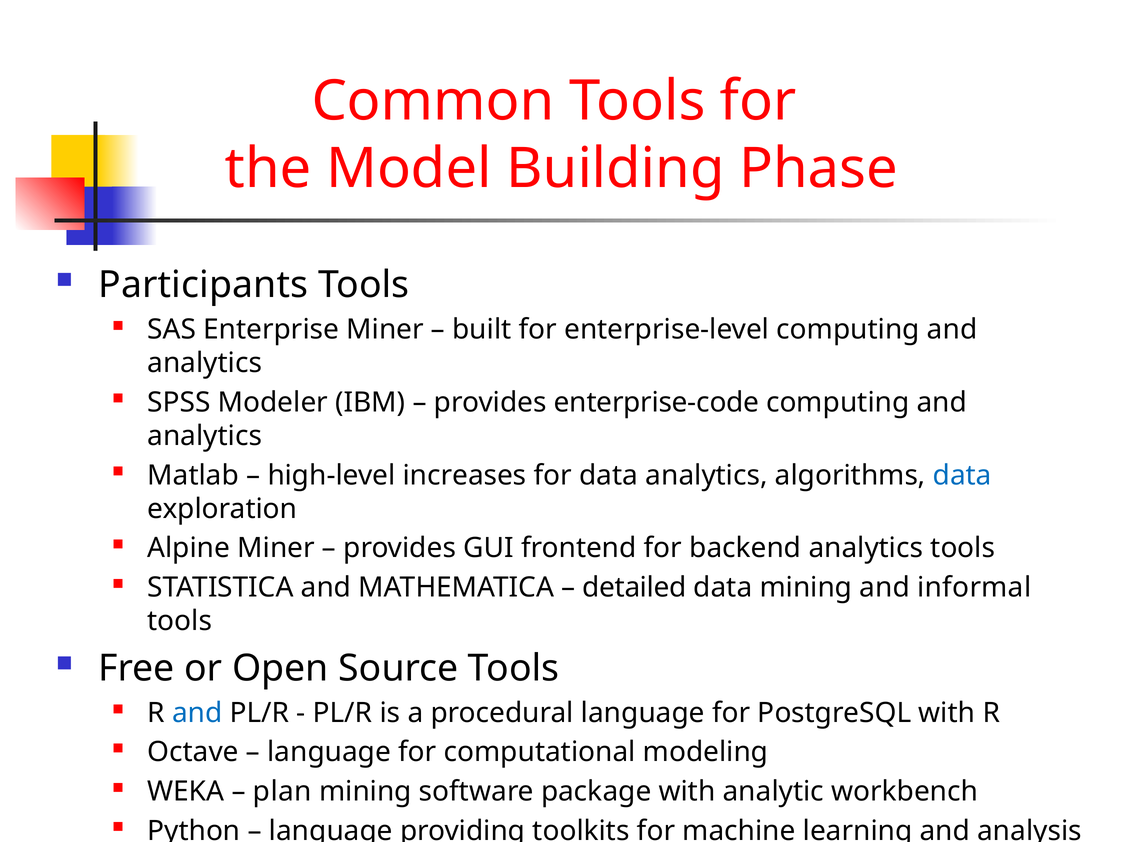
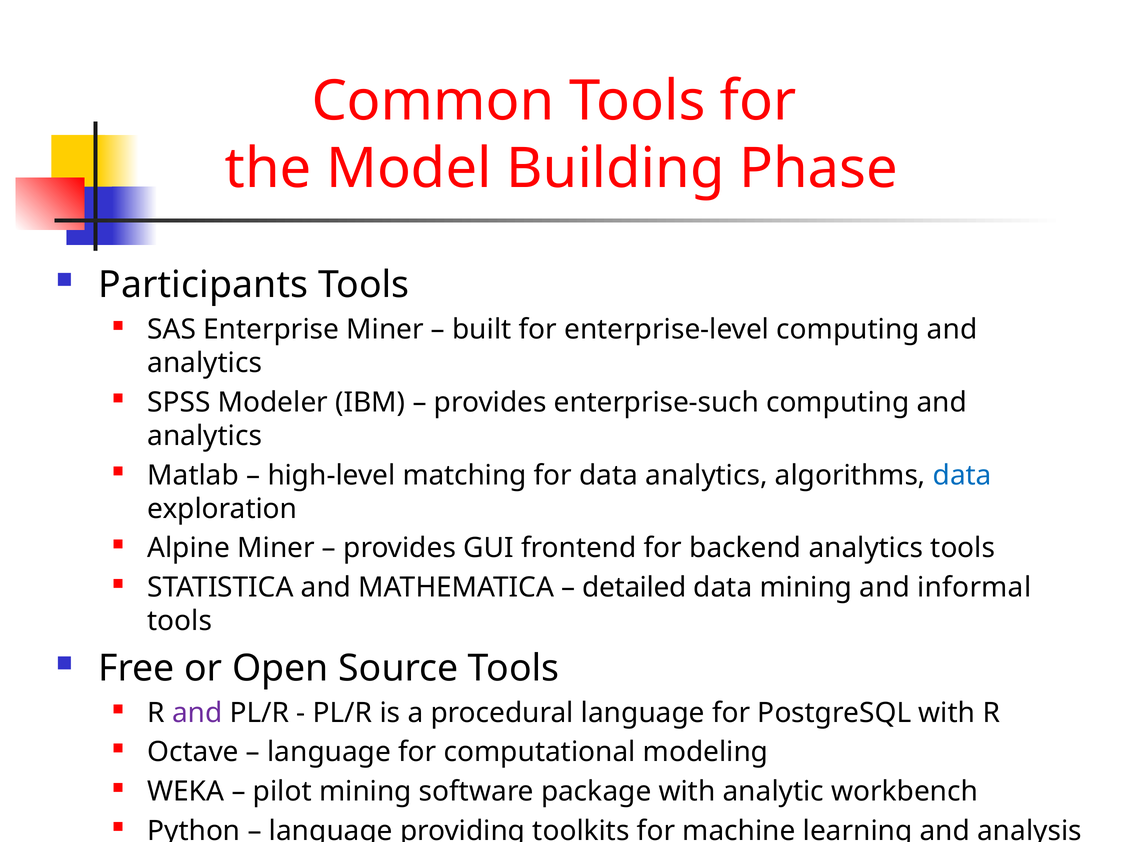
enterprise-code: enterprise-code -> enterprise-such
increases: increases -> matching
and at (197, 713) colour: blue -> purple
plan: plan -> pilot
